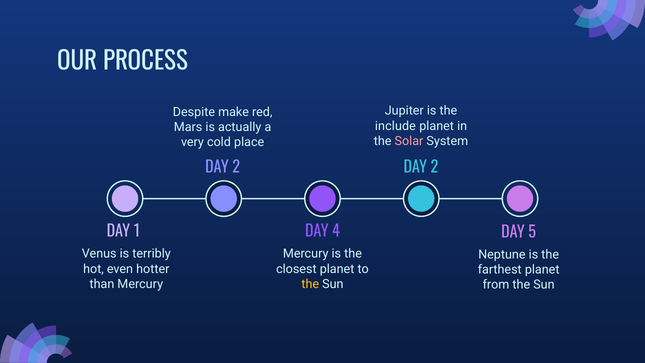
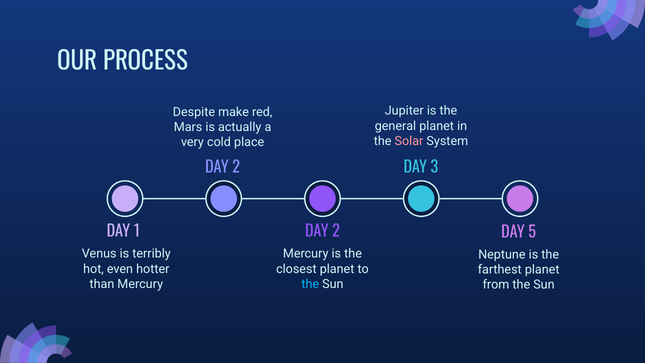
include: include -> general
2 DAY 2: 2 -> 3
1 DAY 4: 4 -> 2
the at (310, 284) colour: yellow -> light blue
